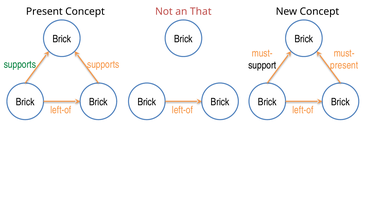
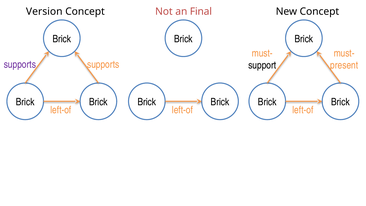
Present at (44, 12): Present -> Version
That: That -> Final
supports at (20, 64) colour: green -> purple
